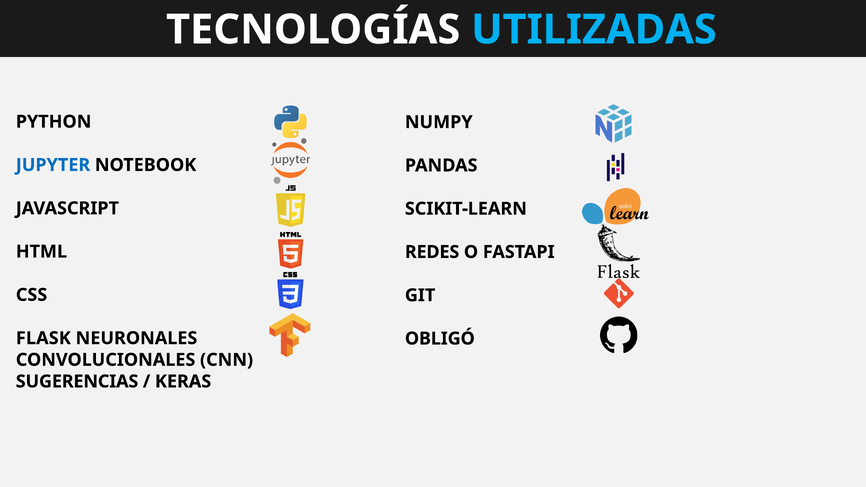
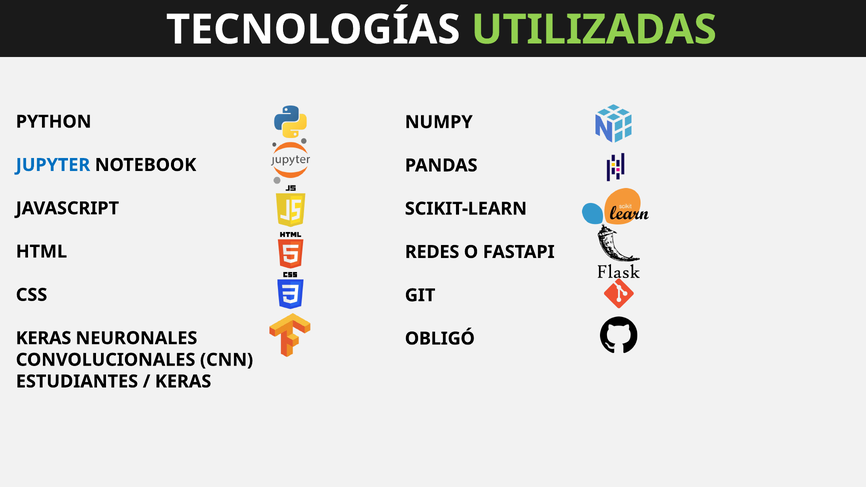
UTILIZADAS colour: light blue -> light green
FLASK at (43, 338): FLASK -> KERAS
SUGERENCIAS: SUGERENCIAS -> ESTUDIANTES
